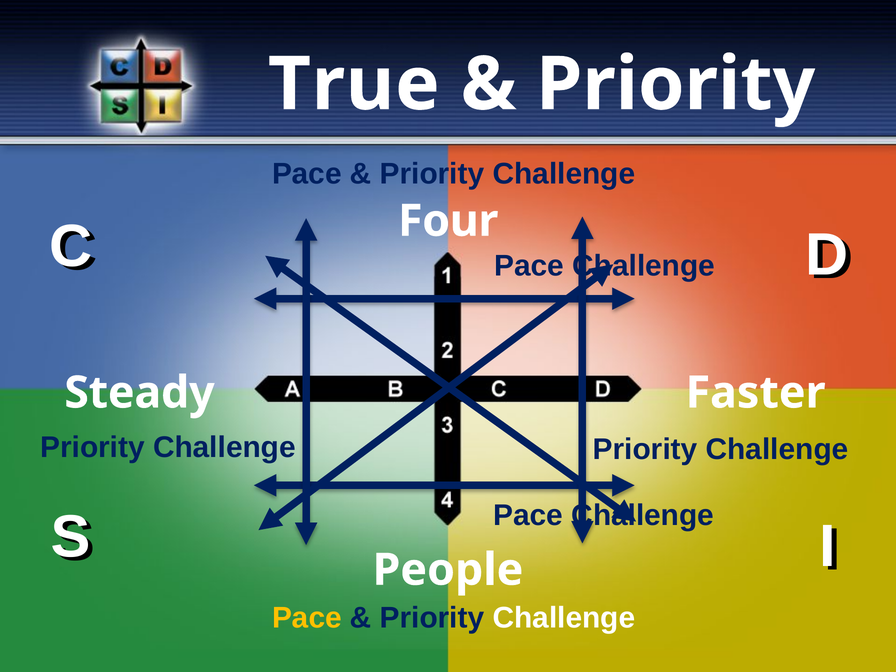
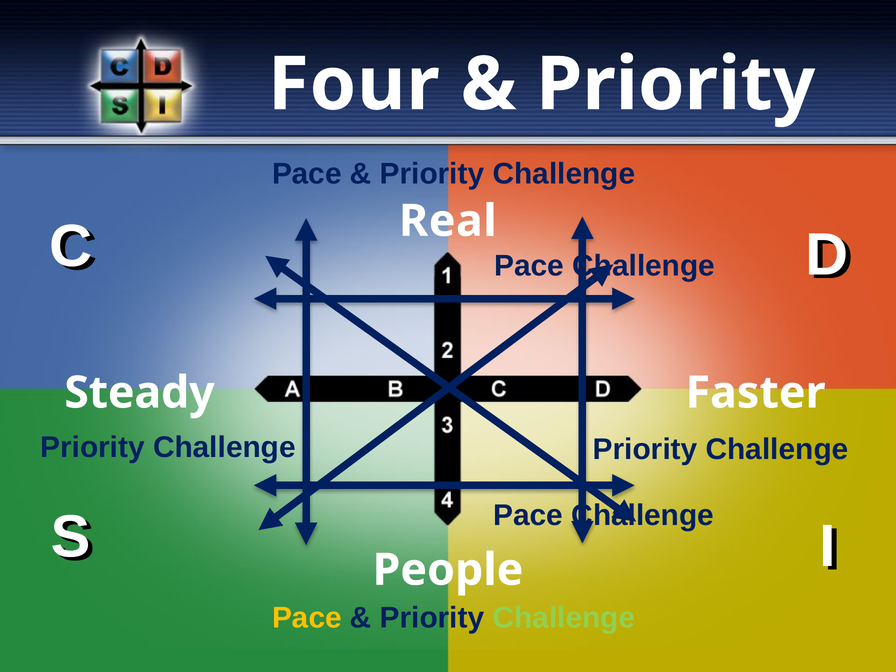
True: True -> Four
Four: Four -> Real
Challenge at (564, 618) colour: white -> light green
